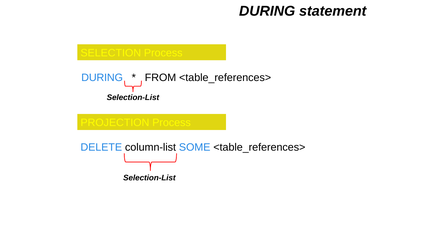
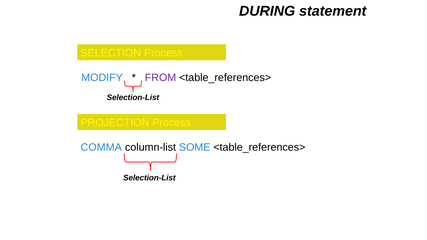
DURING at (102, 78): DURING -> MODIFY
FROM colour: black -> purple
DELETE: DELETE -> COMMA
